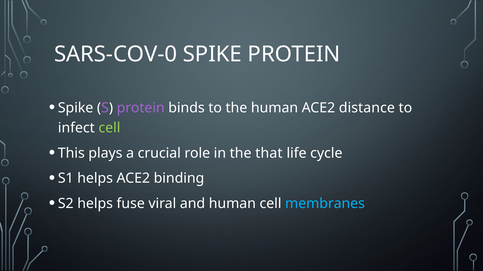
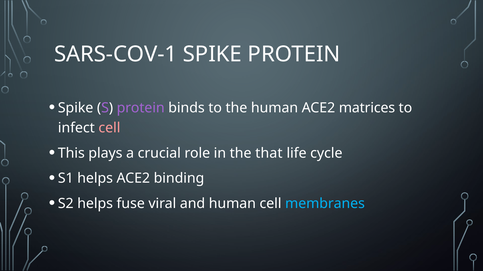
SARS-COV-0: SARS-COV-0 -> SARS-COV-1
distance: distance -> matrices
cell at (109, 128) colour: light green -> pink
